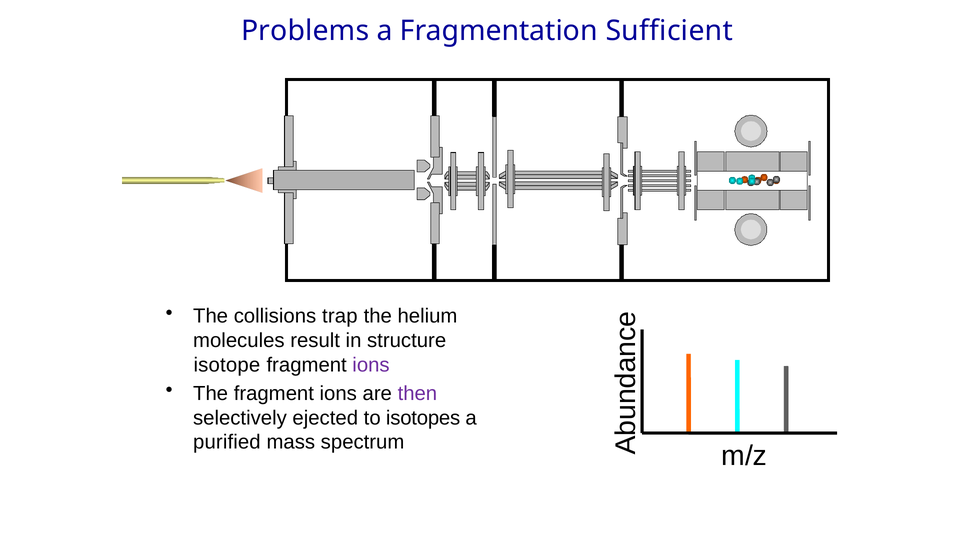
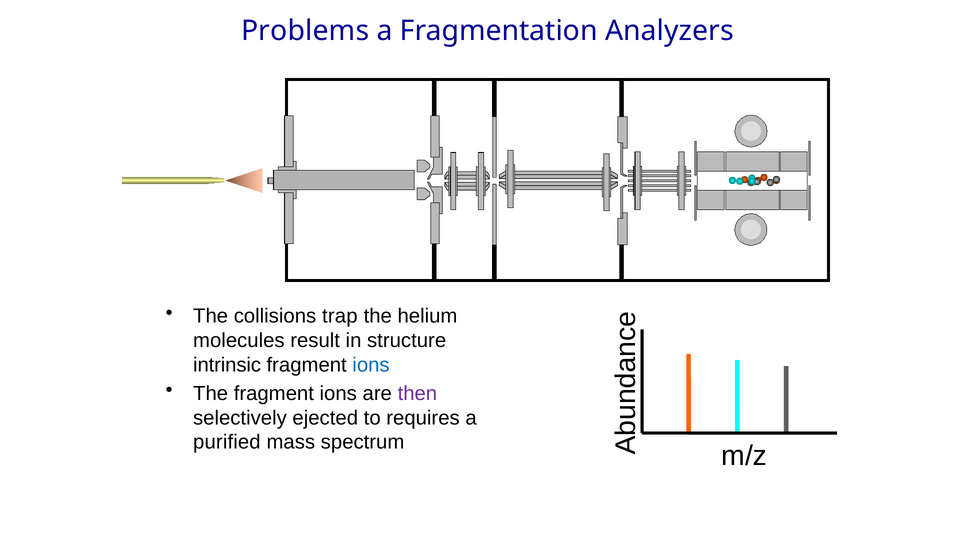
Sufficient: Sufficient -> Analyzers
isotope: isotope -> intrinsic
ions at (371, 365) colour: purple -> blue
isotopes: isotopes -> requires
